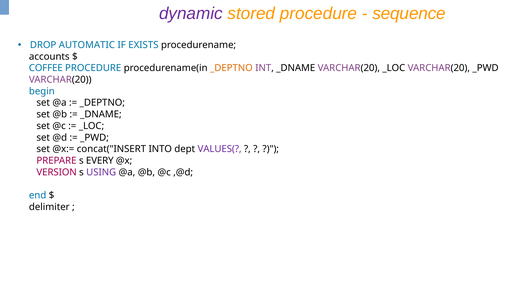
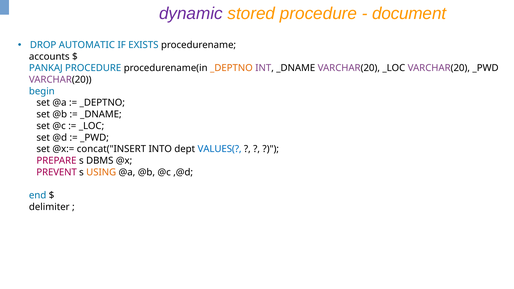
sequence: sequence -> document
COFFEE: COFFEE -> PANKAJ
VALUES( colour: purple -> blue
EVERY: EVERY -> DBMS
VERSION: VERSION -> PREVENT
USING colour: purple -> orange
